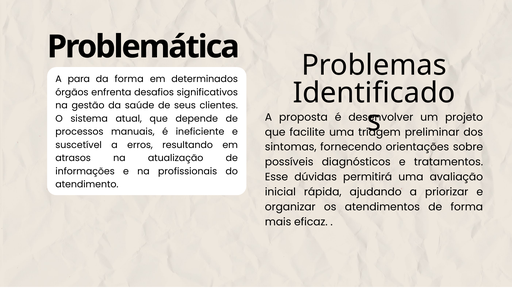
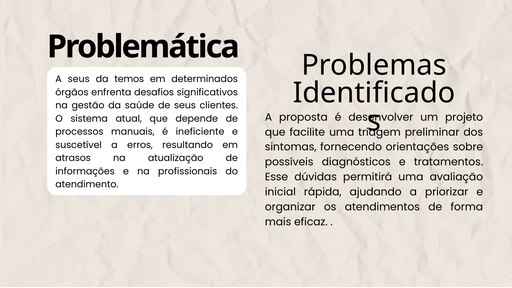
A para: para -> seus
da forma: forma -> temos
